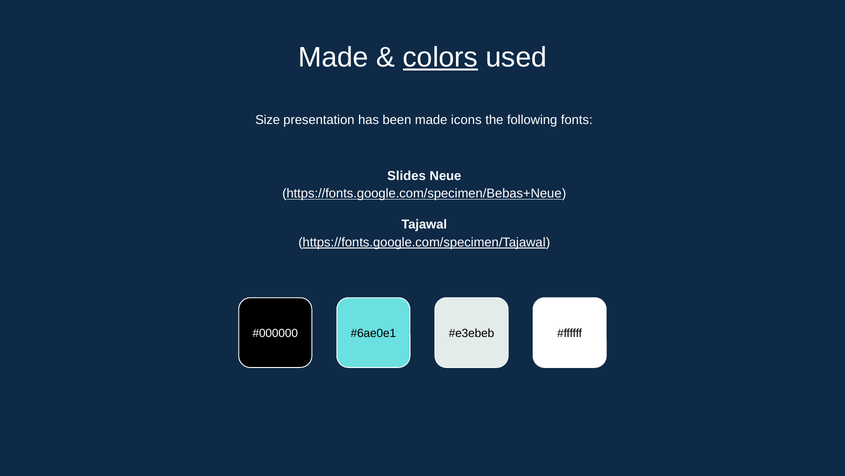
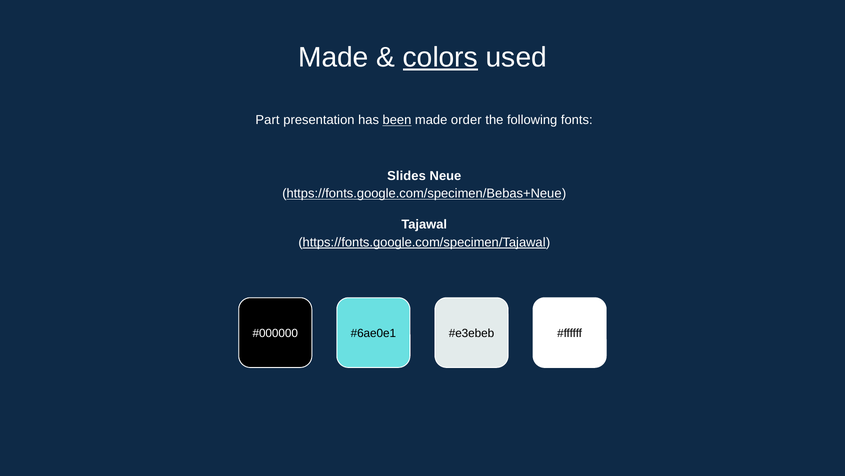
Size: Size -> Part
been underline: none -> present
icons: icons -> order
